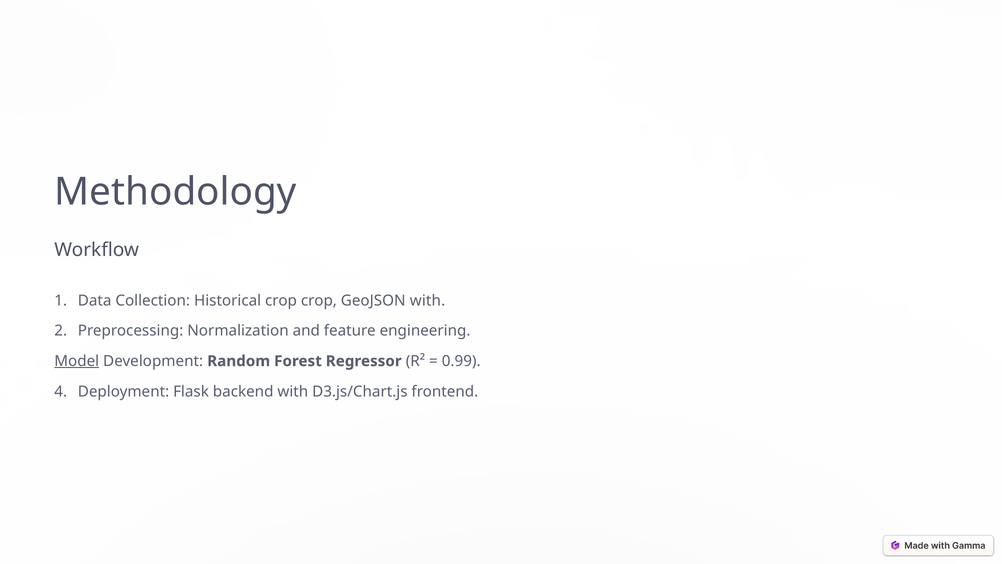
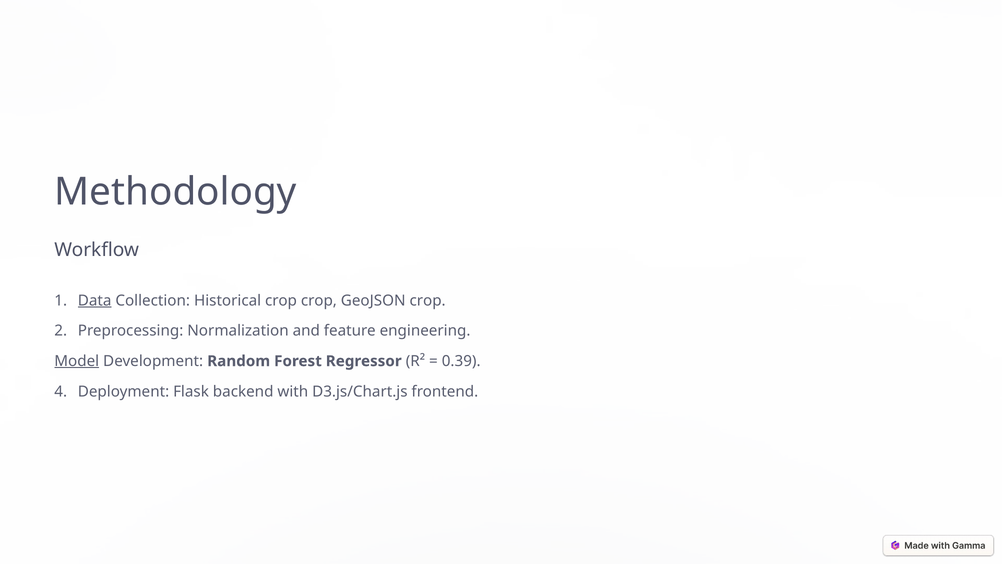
Data underline: none -> present
GeoJSON with: with -> crop
0.99: 0.99 -> 0.39
